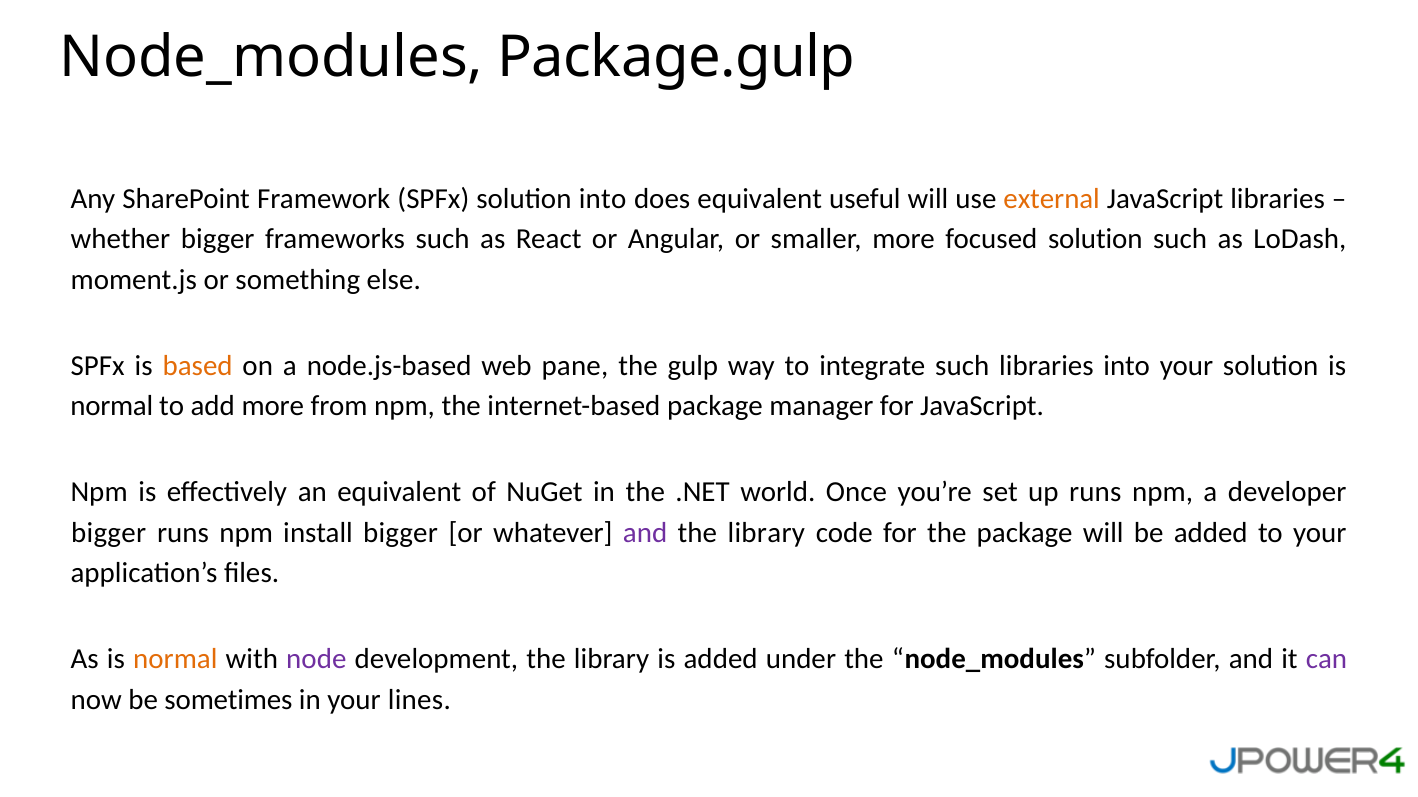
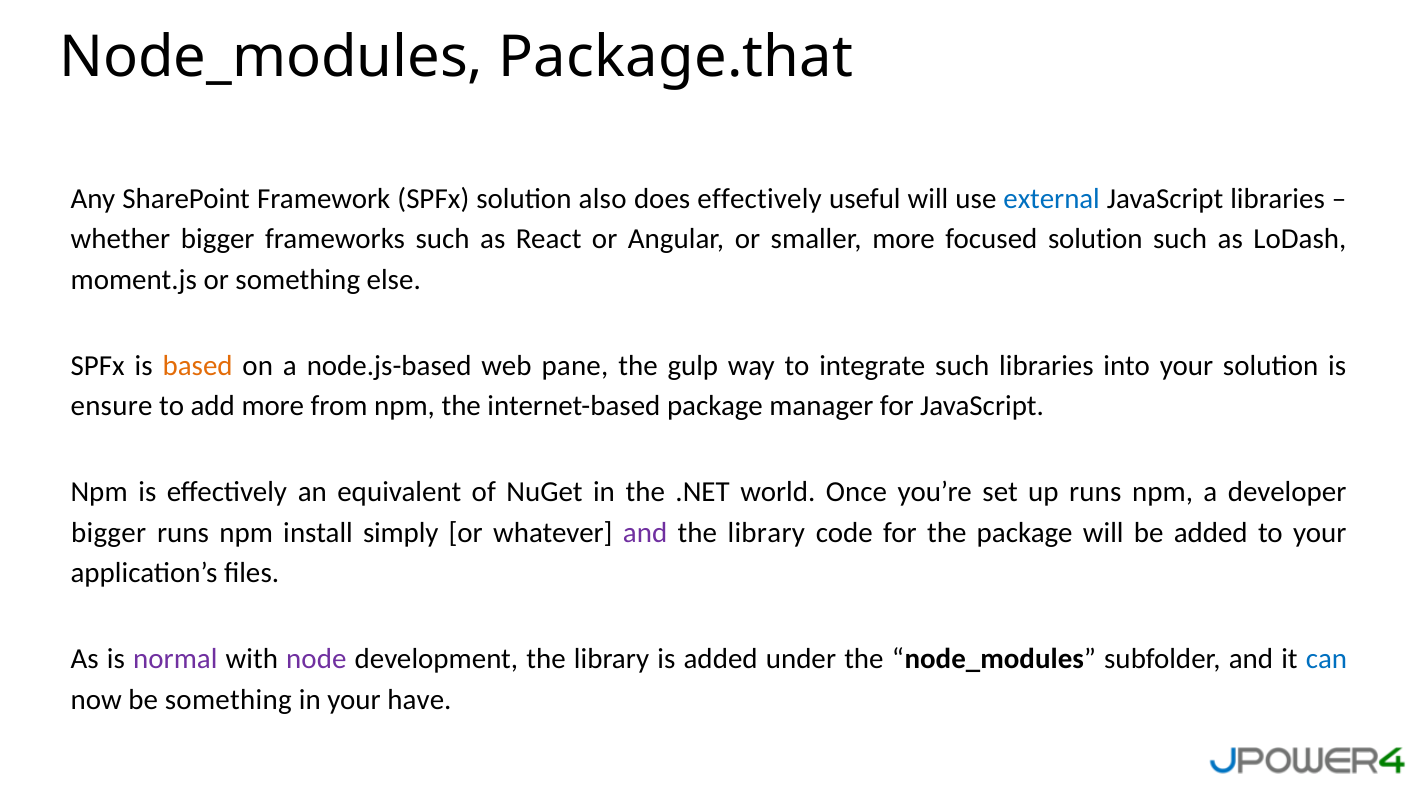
Package.gulp: Package.gulp -> Package.that
solution into: into -> also
does equivalent: equivalent -> effectively
external colour: orange -> blue
normal at (112, 406): normal -> ensure
install bigger: bigger -> simply
normal at (175, 659) colour: orange -> purple
can colour: purple -> blue
be sometimes: sometimes -> something
lines: lines -> have
